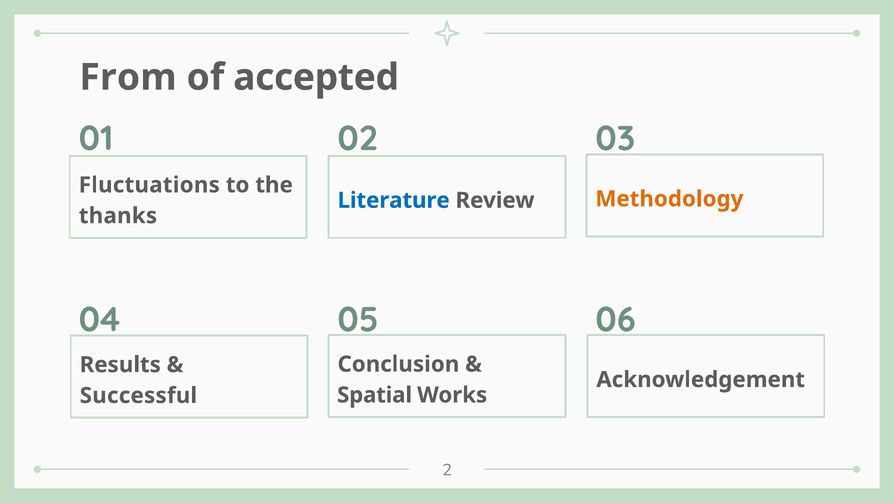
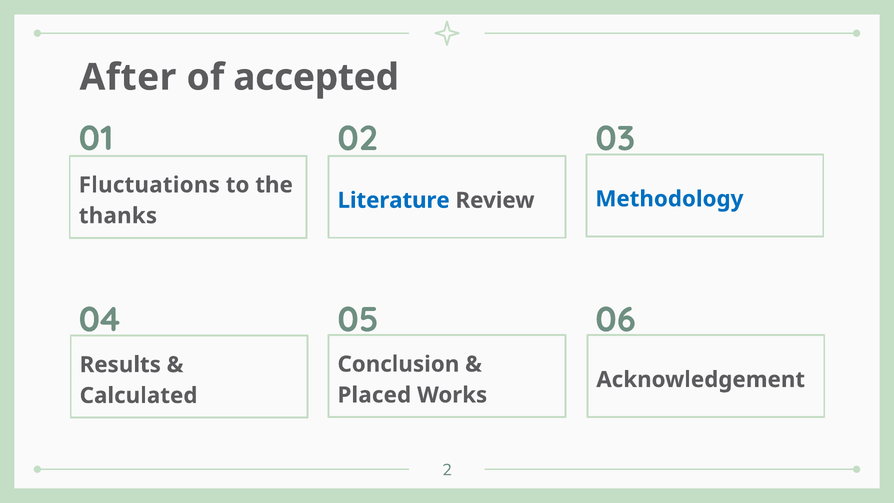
From: From -> After
Methodology colour: orange -> blue
Spatial: Spatial -> Placed
Successful: Successful -> Calculated
